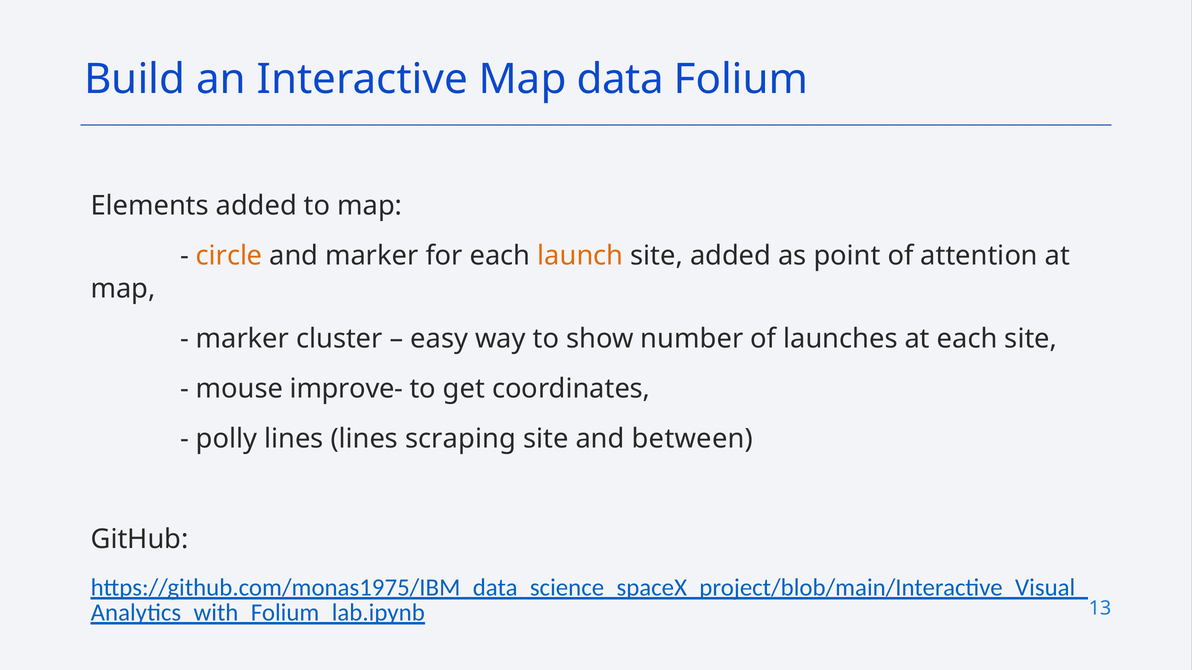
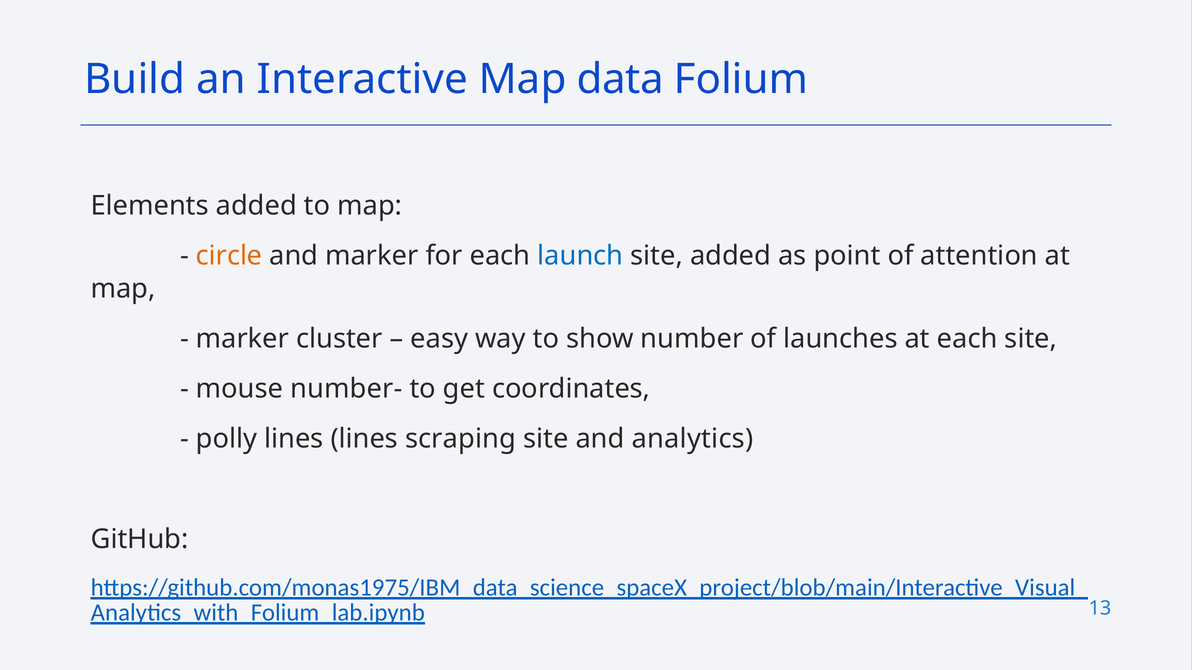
launch colour: orange -> blue
improve-: improve- -> number-
between: between -> analytics
